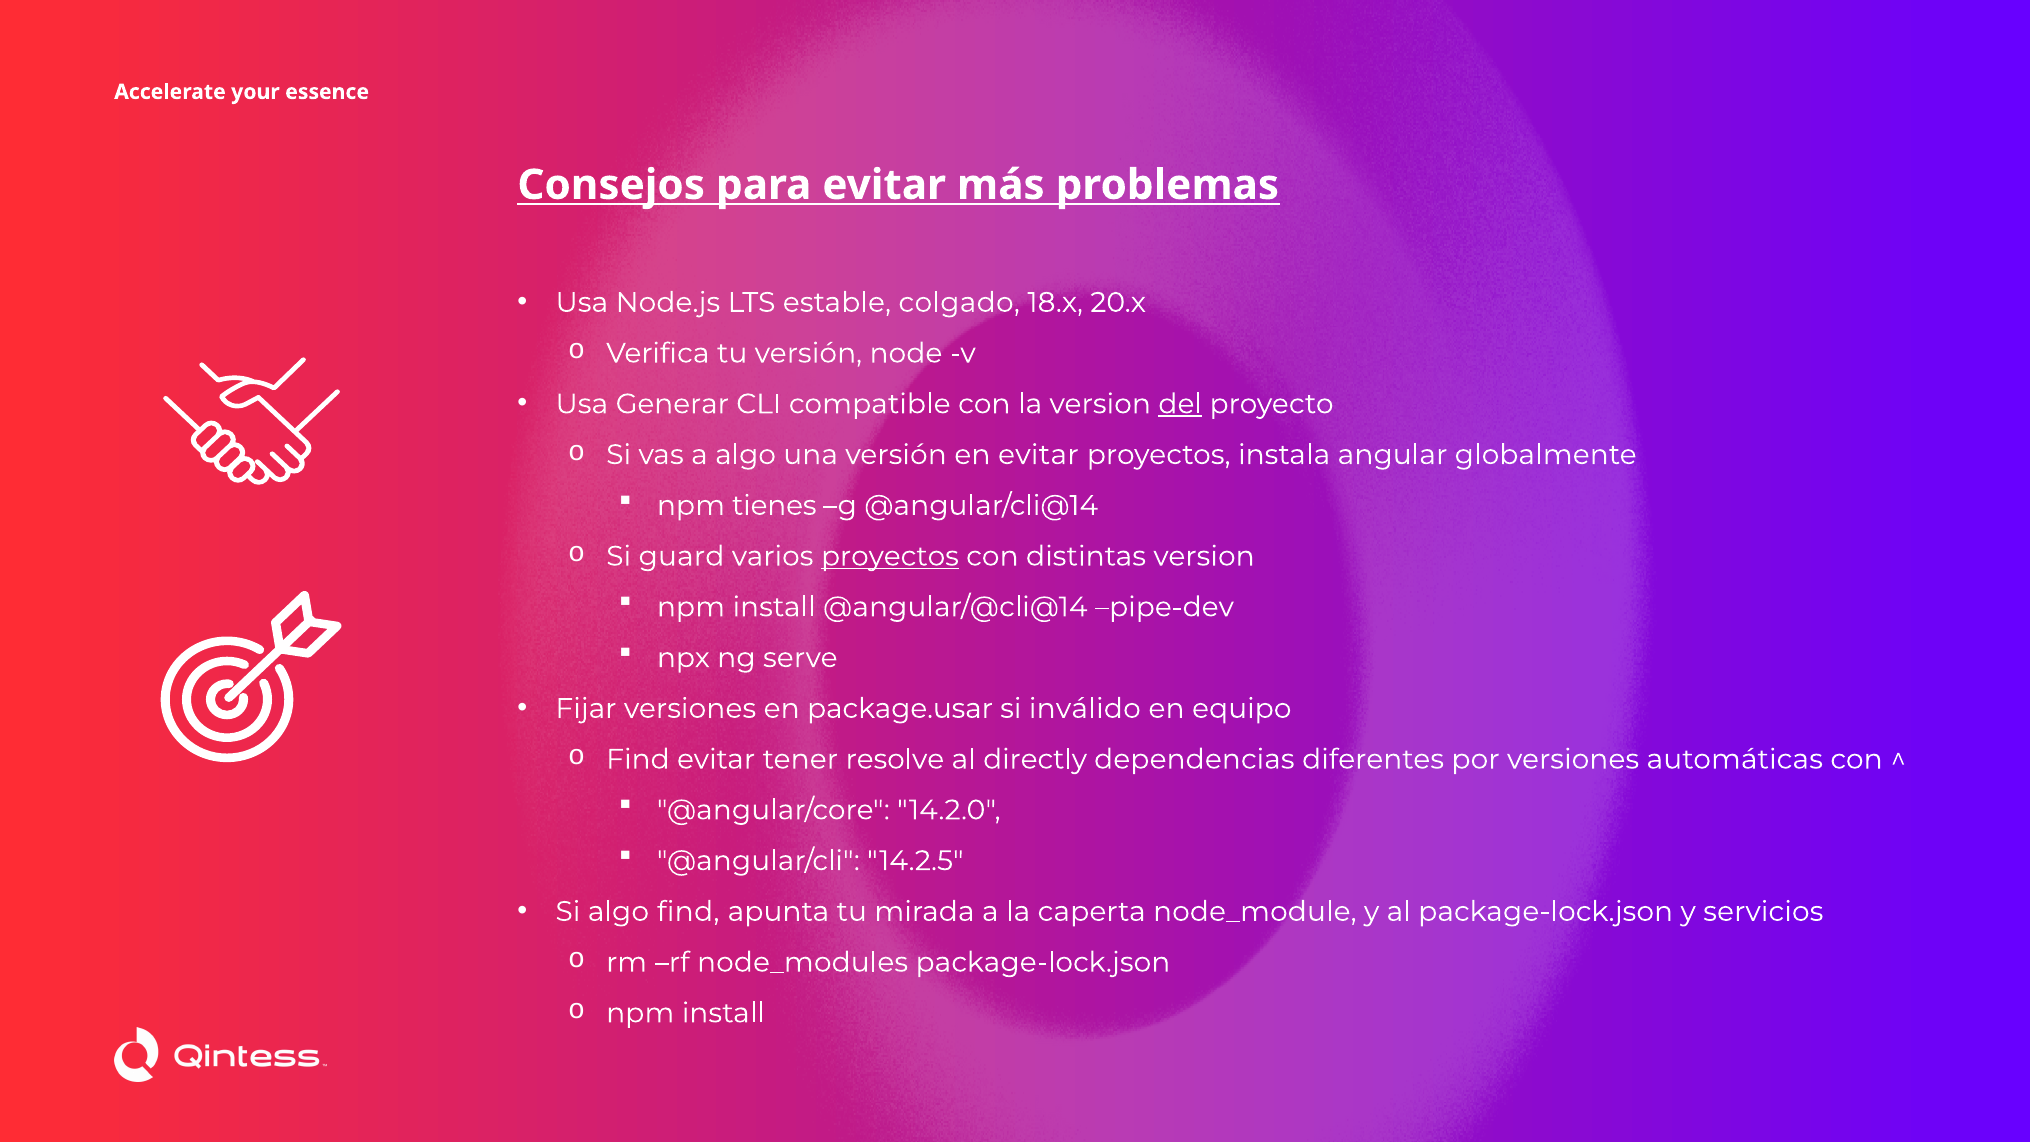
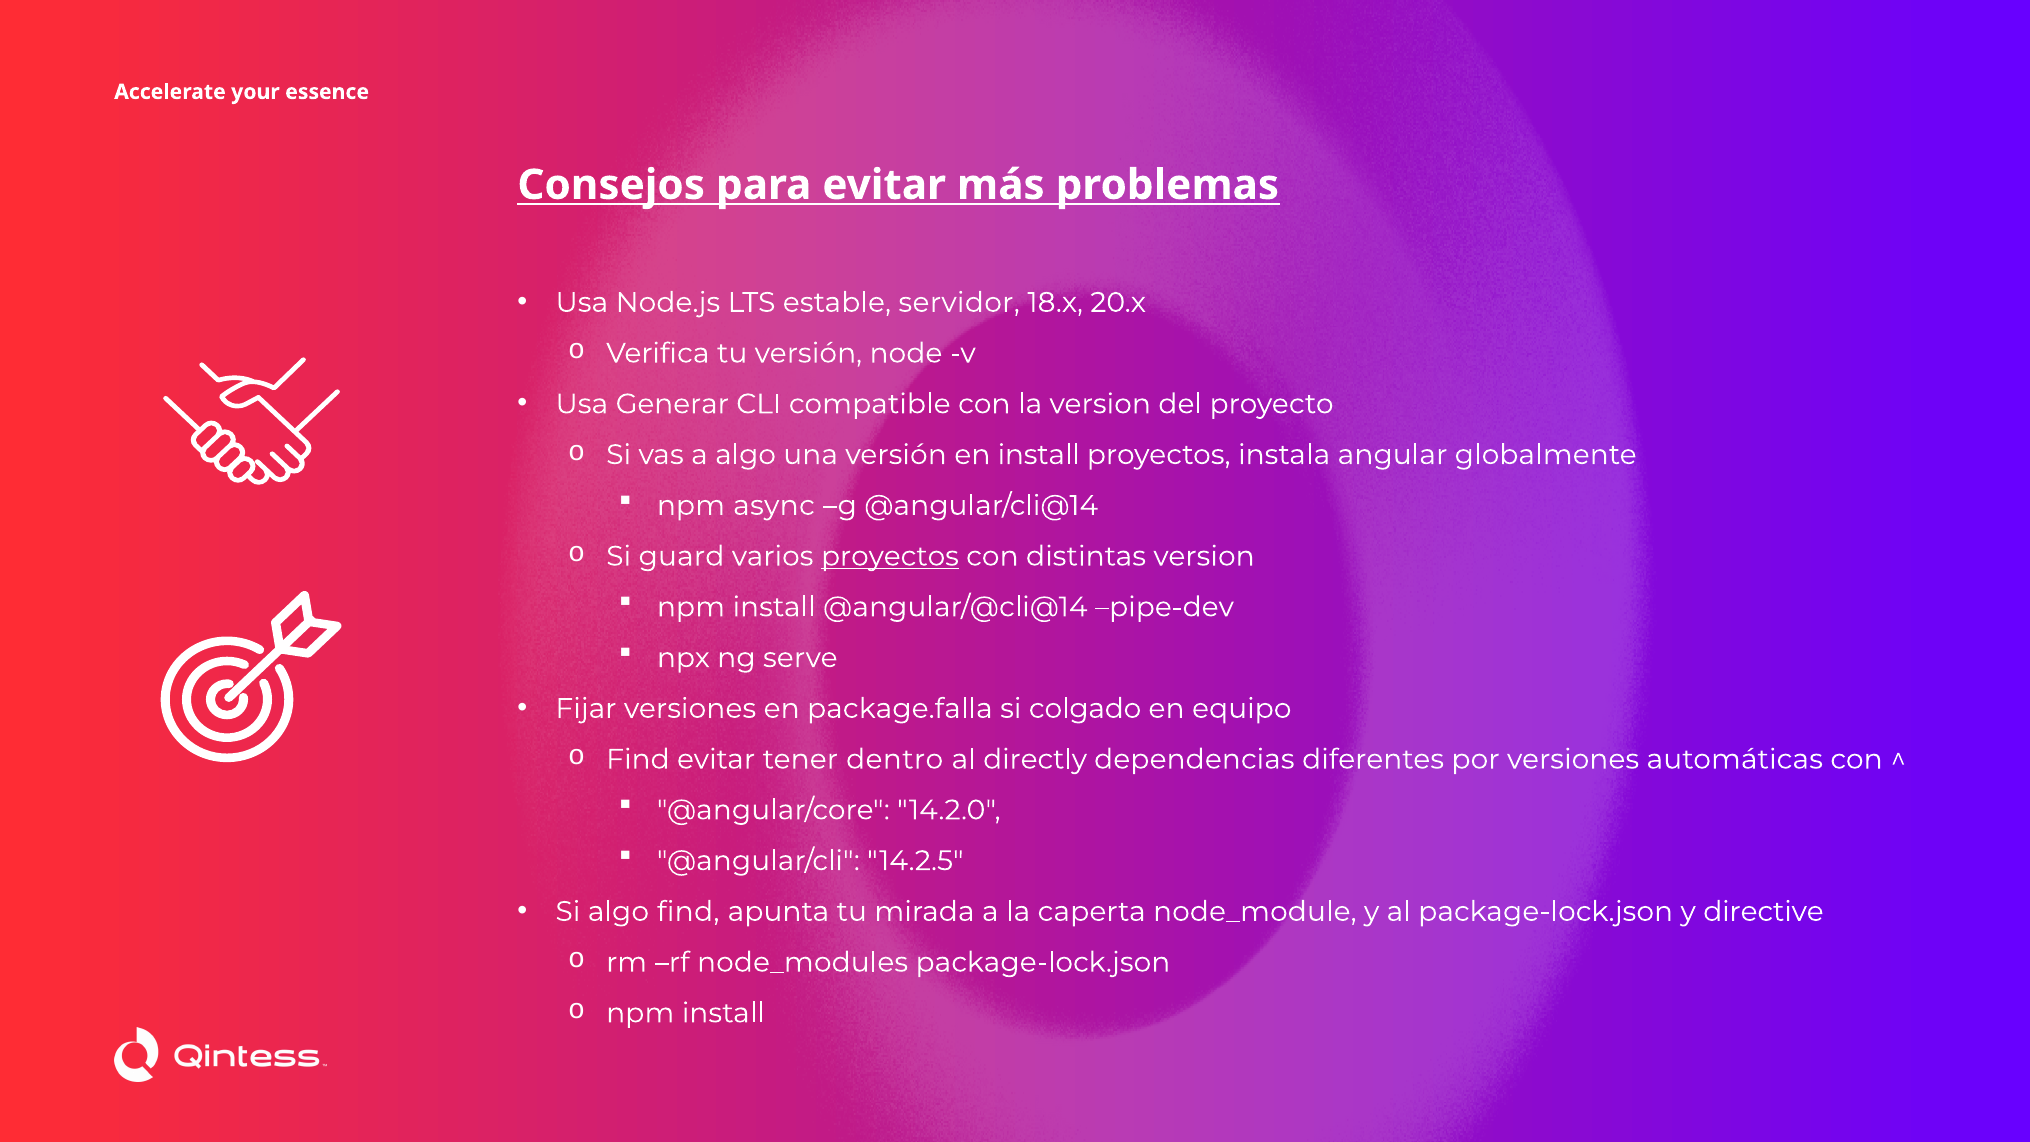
colgado: colgado -> servidor
del underline: present -> none
en evitar: evitar -> install
tienes: tienes -> async
package.usar: package.usar -> package.falla
inválido: inválido -> colgado
resolve: resolve -> dentro
servicios: servicios -> directive
